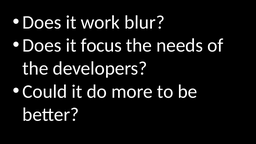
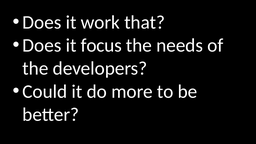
blur: blur -> that
